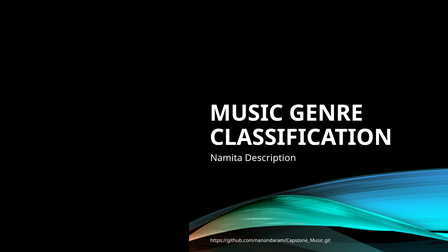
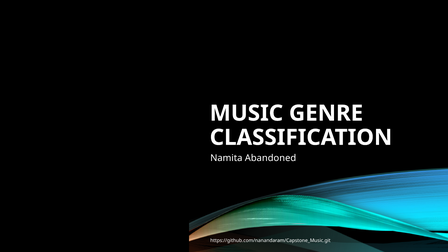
Description: Description -> Abandoned
